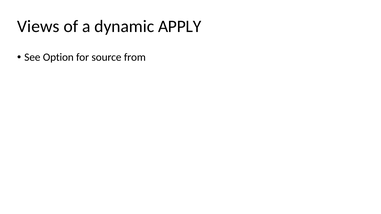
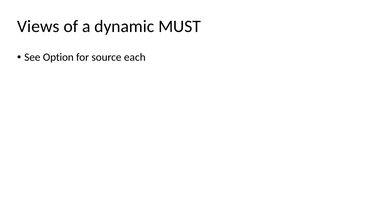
APPLY: APPLY -> MUST
from: from -> each
